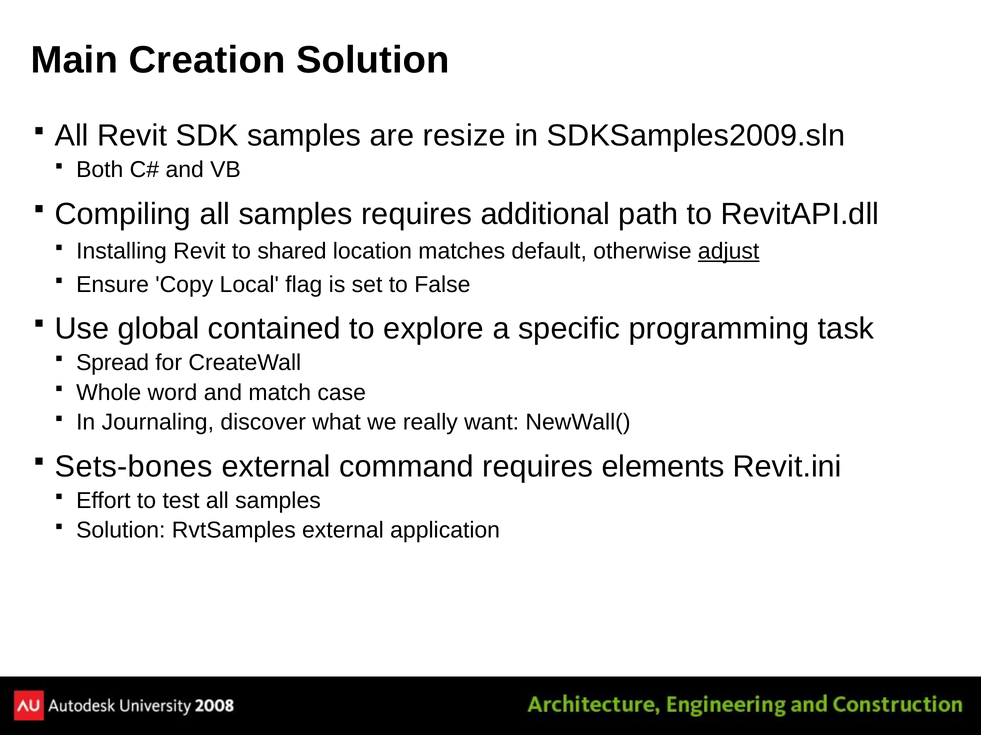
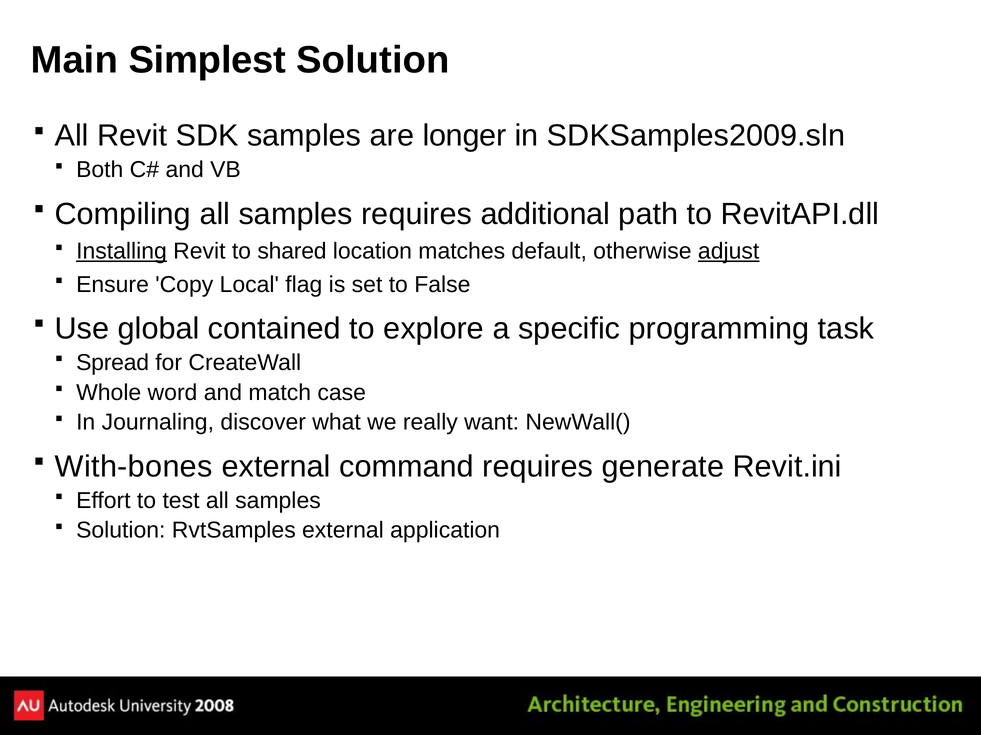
Creation: Creation -> Simplest
resize: resize -> longer
Installing underline: none -> present
Sets-bones: Sets-bones -> With-bones
elements: elements -> generate
